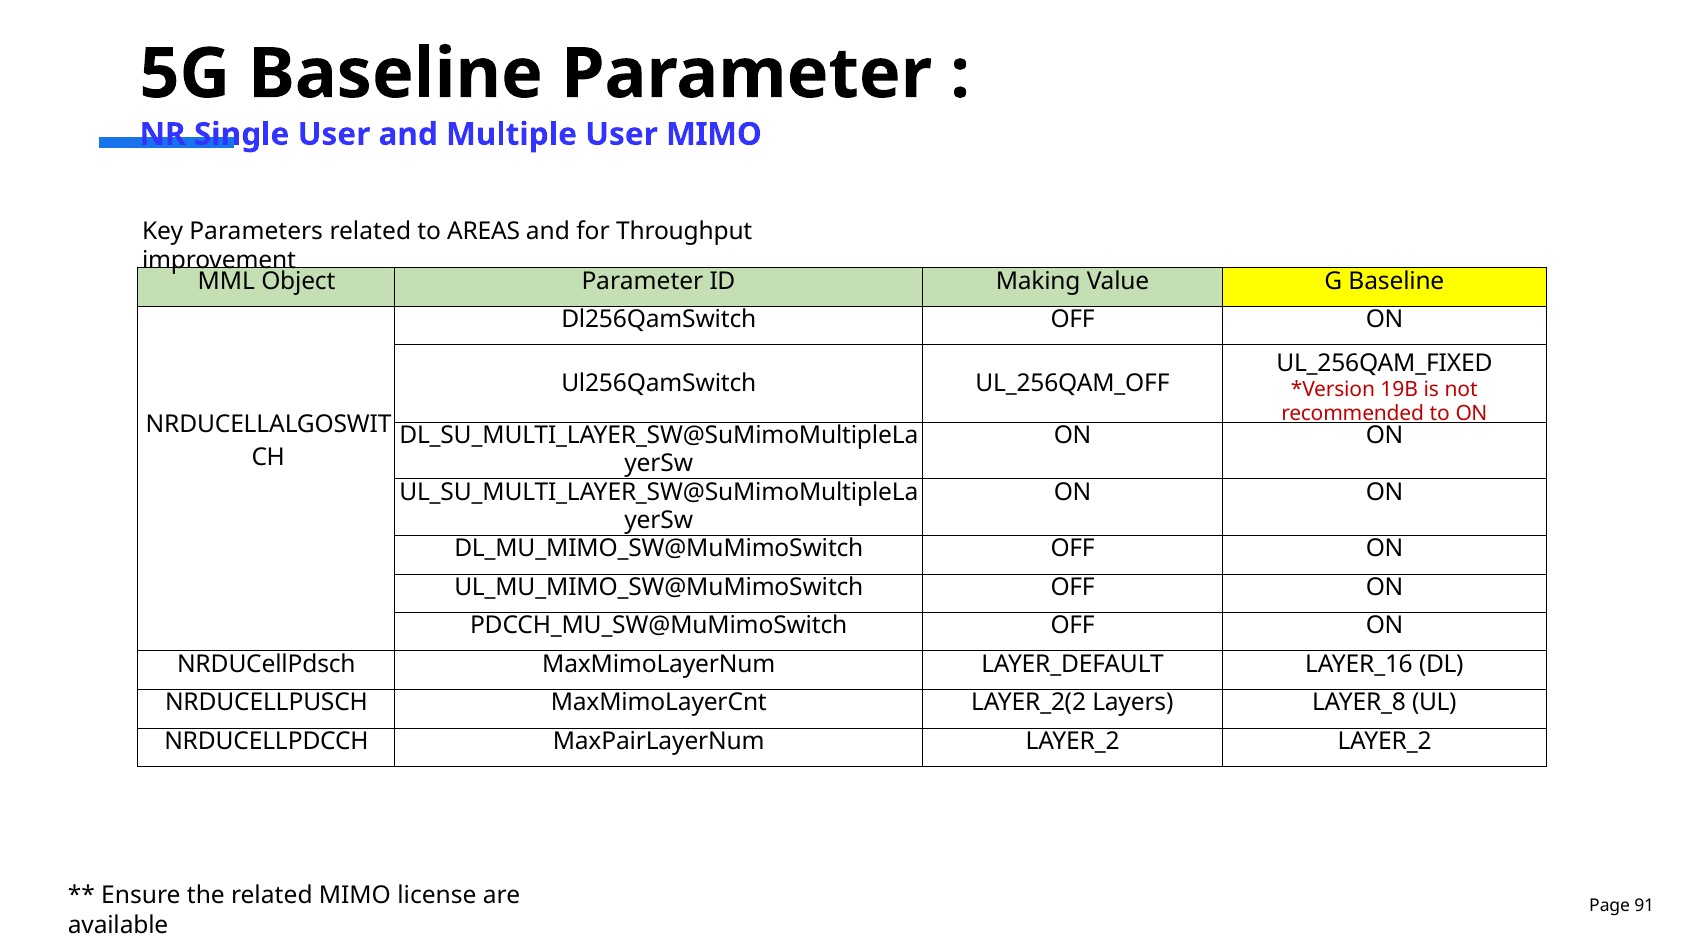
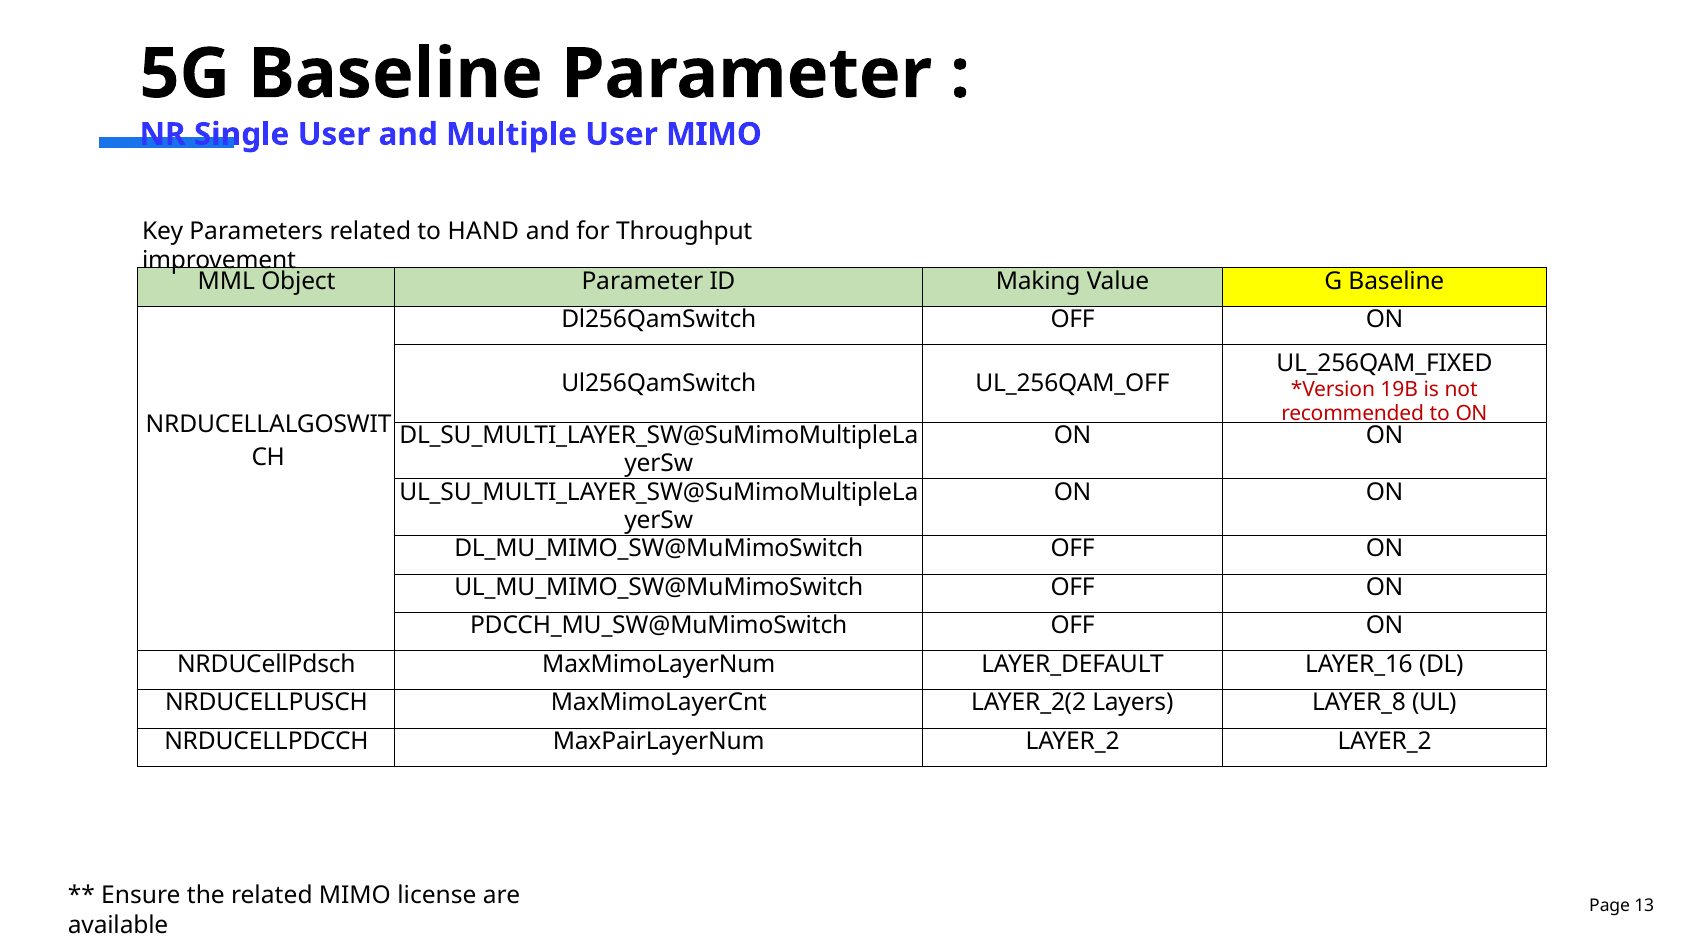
AREAS: AREAS -> HAND
91: 91 -> 13
